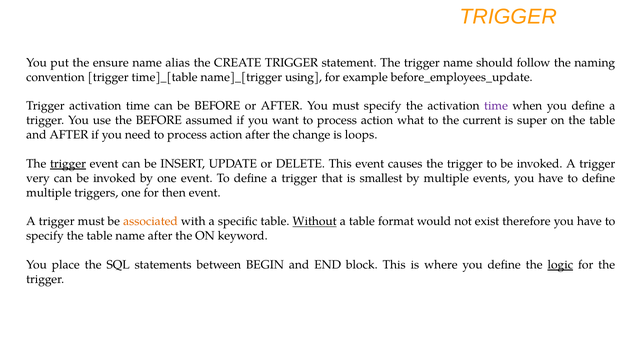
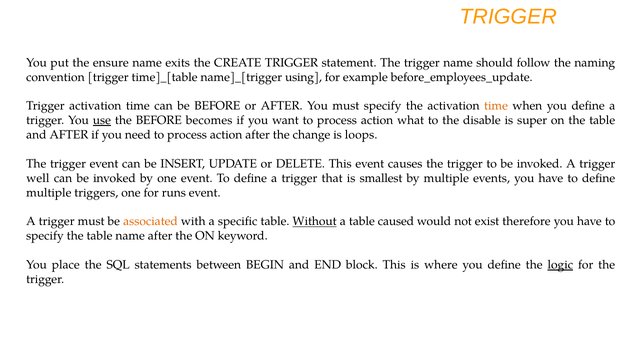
alias: alias -> exits
time at (496, 106) colour: purple -> orange
use underline: none -> present
assumed: assumed -> becomes
current: current -> disable
trigger at (68, 164) underline: present -> none
very: very -> well
then: then -> runs
format: format -> caused
